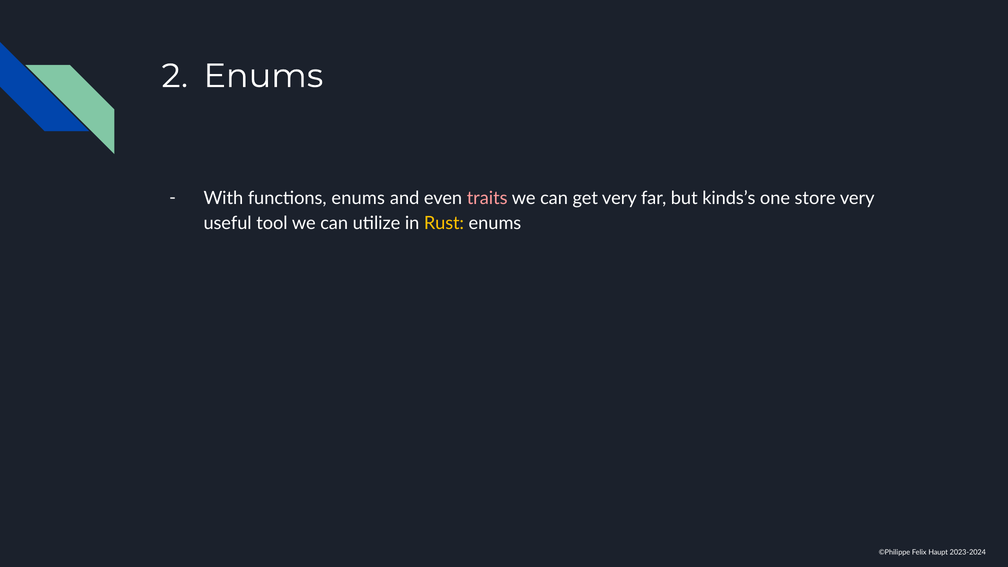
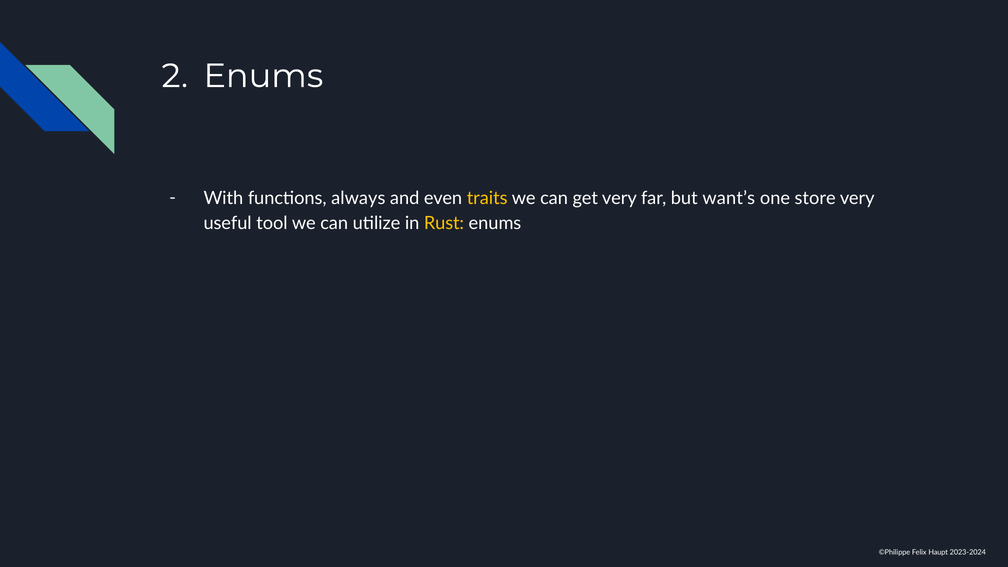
functions enums: enums -> always
traits colour: pink -> yellow
kinds’s: kinds’s -> want’s
